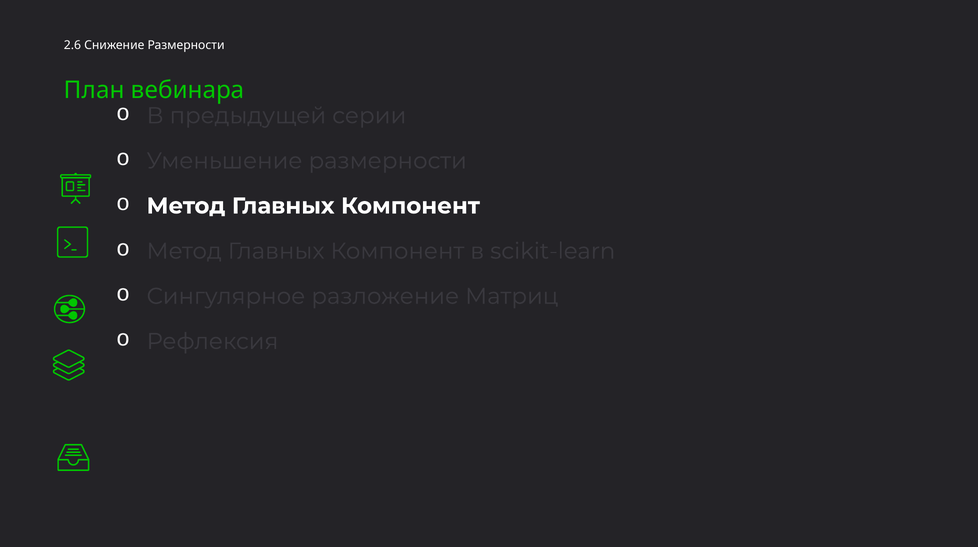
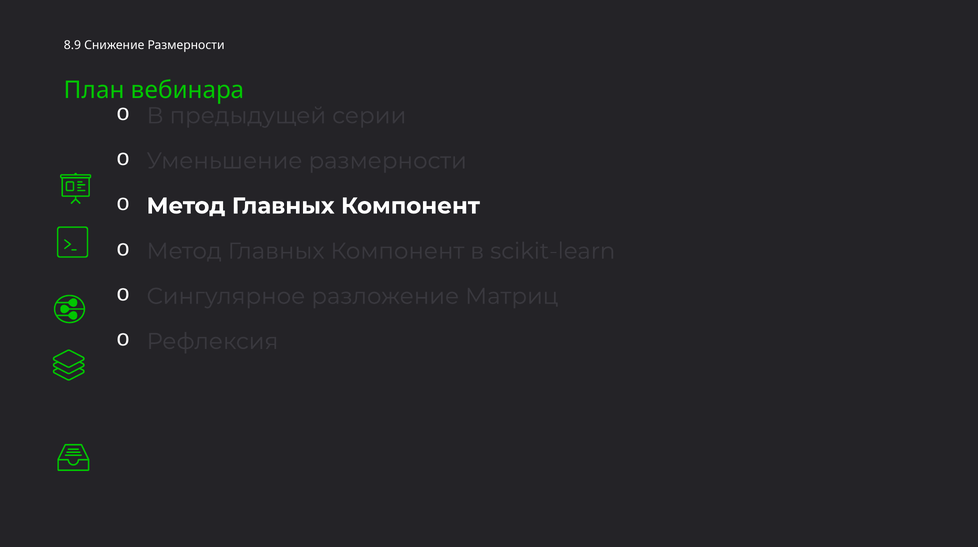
2.6: 2.6 -> 8.9
